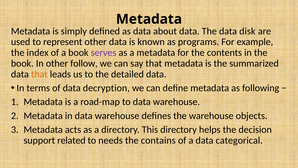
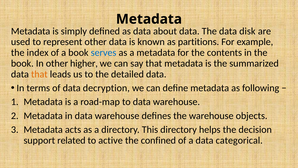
programs: programs -> partitions
serves colour: purple -> blue
follow: follow -> higher
needs: needs -> active
contains: contains -> confined
